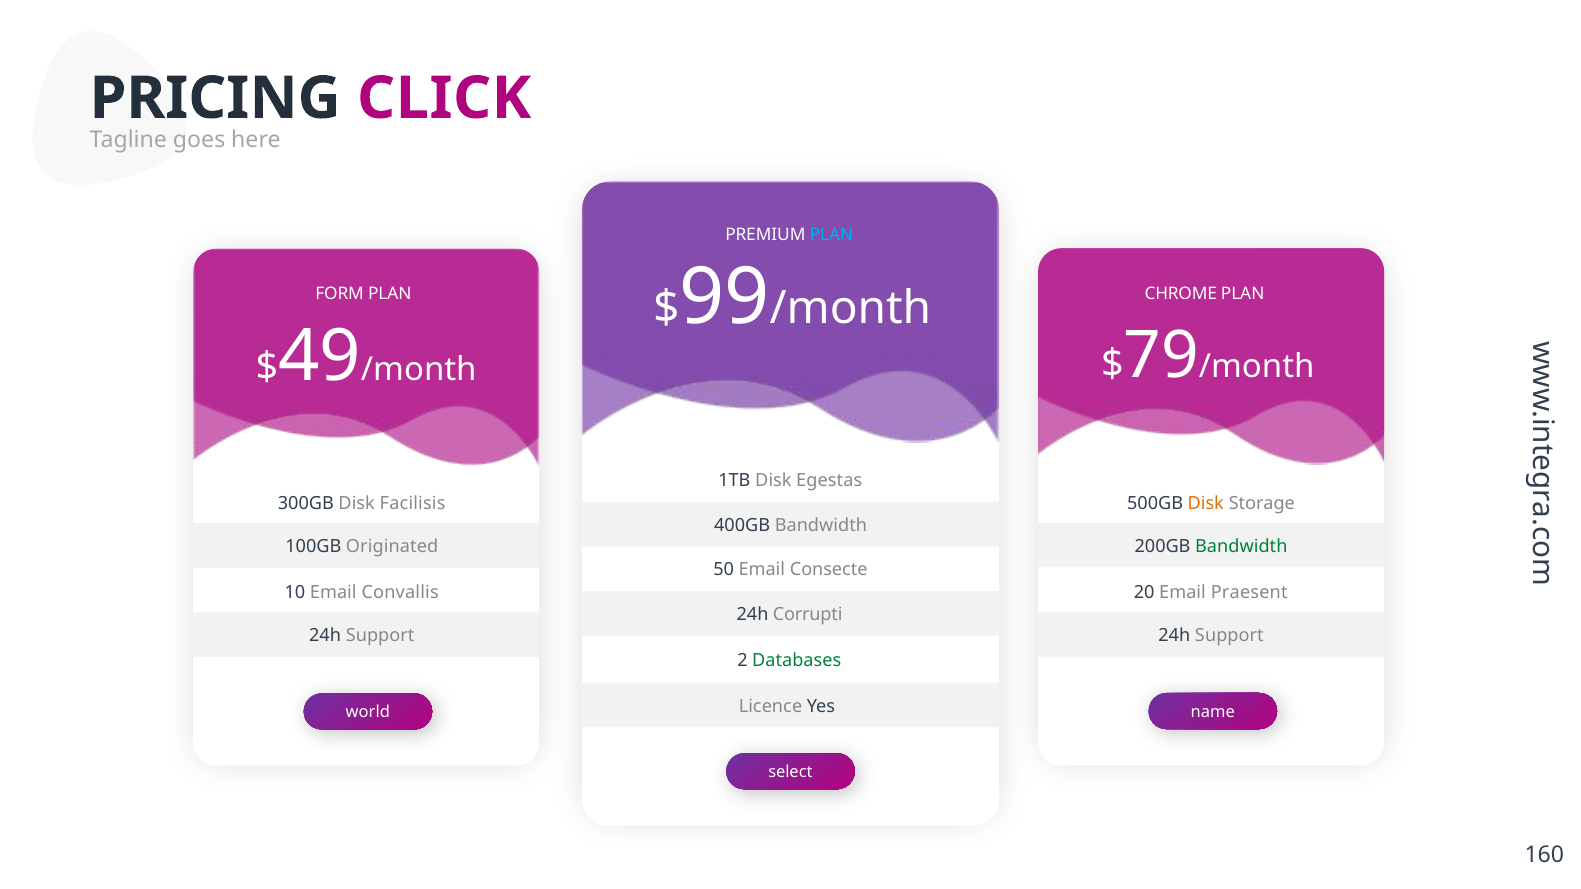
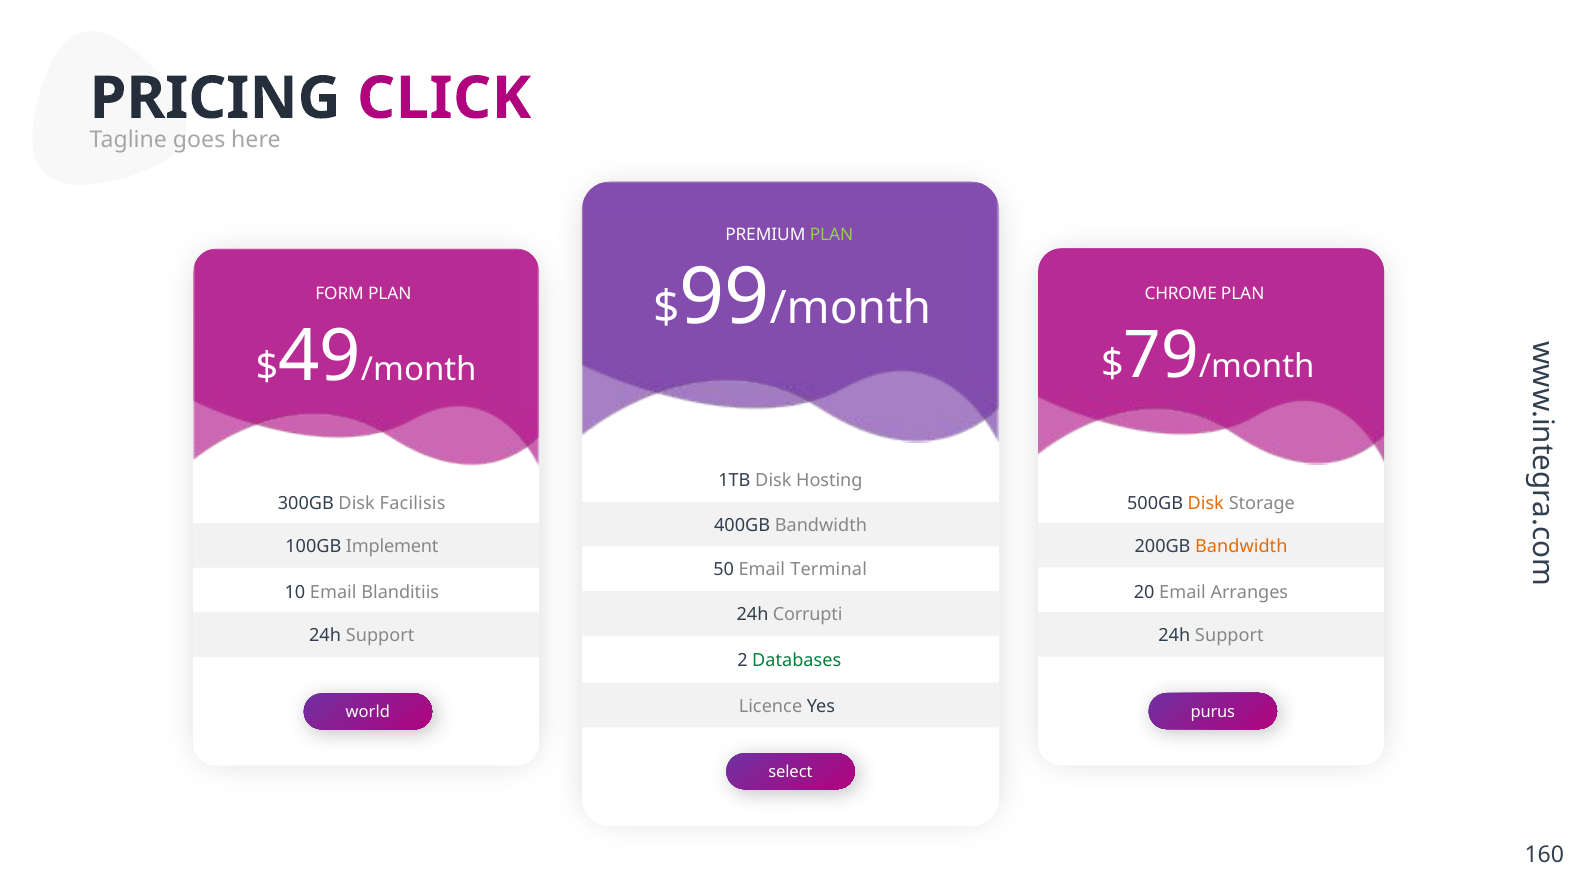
PLAN at (832, 235) colour: light blue -> light green
Egestas: Egestas -> Hosting
Originated: Originated -> Implement
Bandwidth at (1241, 547) colour: green -> orange
Consecte: Consecte -> Terminal
Convallis: Convallis -> Blanditiis
Praesent: Praesent -> Arranges
name: name -> purus
